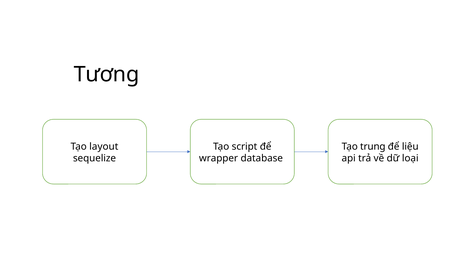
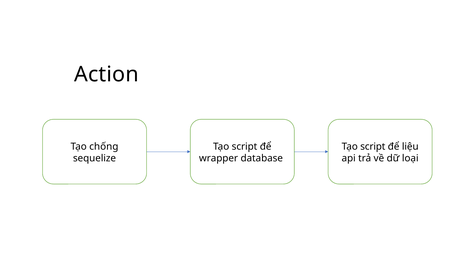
Tương: Tương -> Action
layout: layout -> chống
trung at (373, 147): trung -> script
